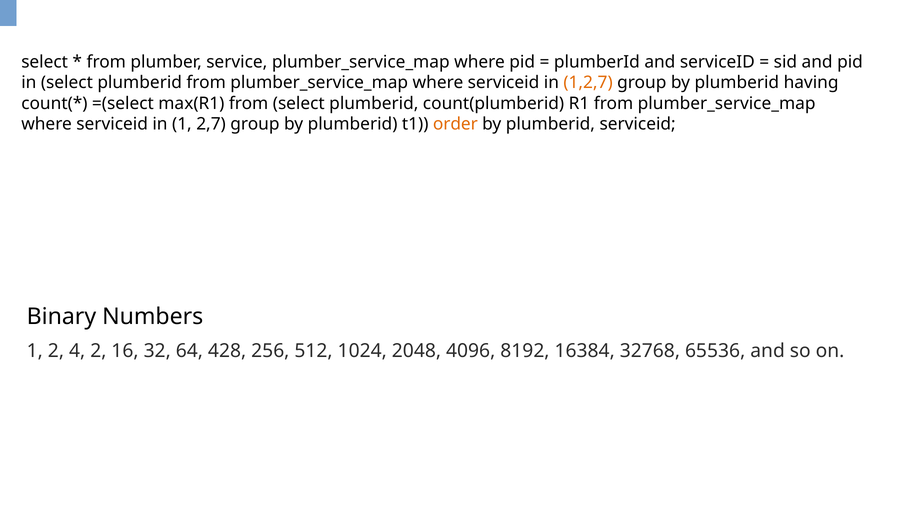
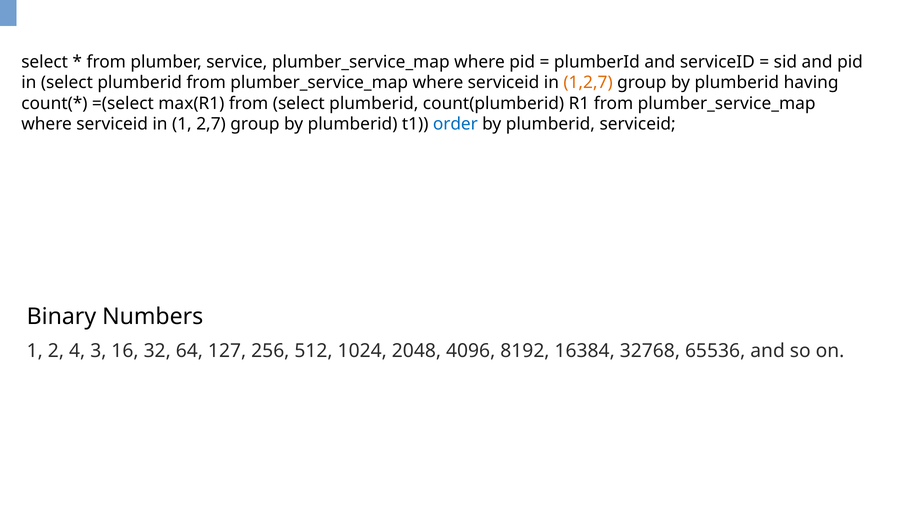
order colour: orange -> blue
4 2: 2 -> 3
428: 428 -> 127
